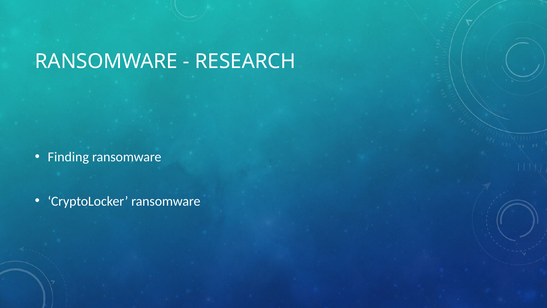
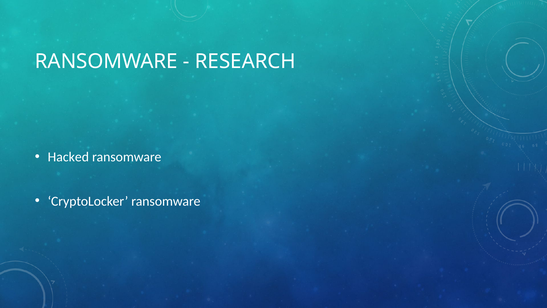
Finding: Finding -> Hacked
